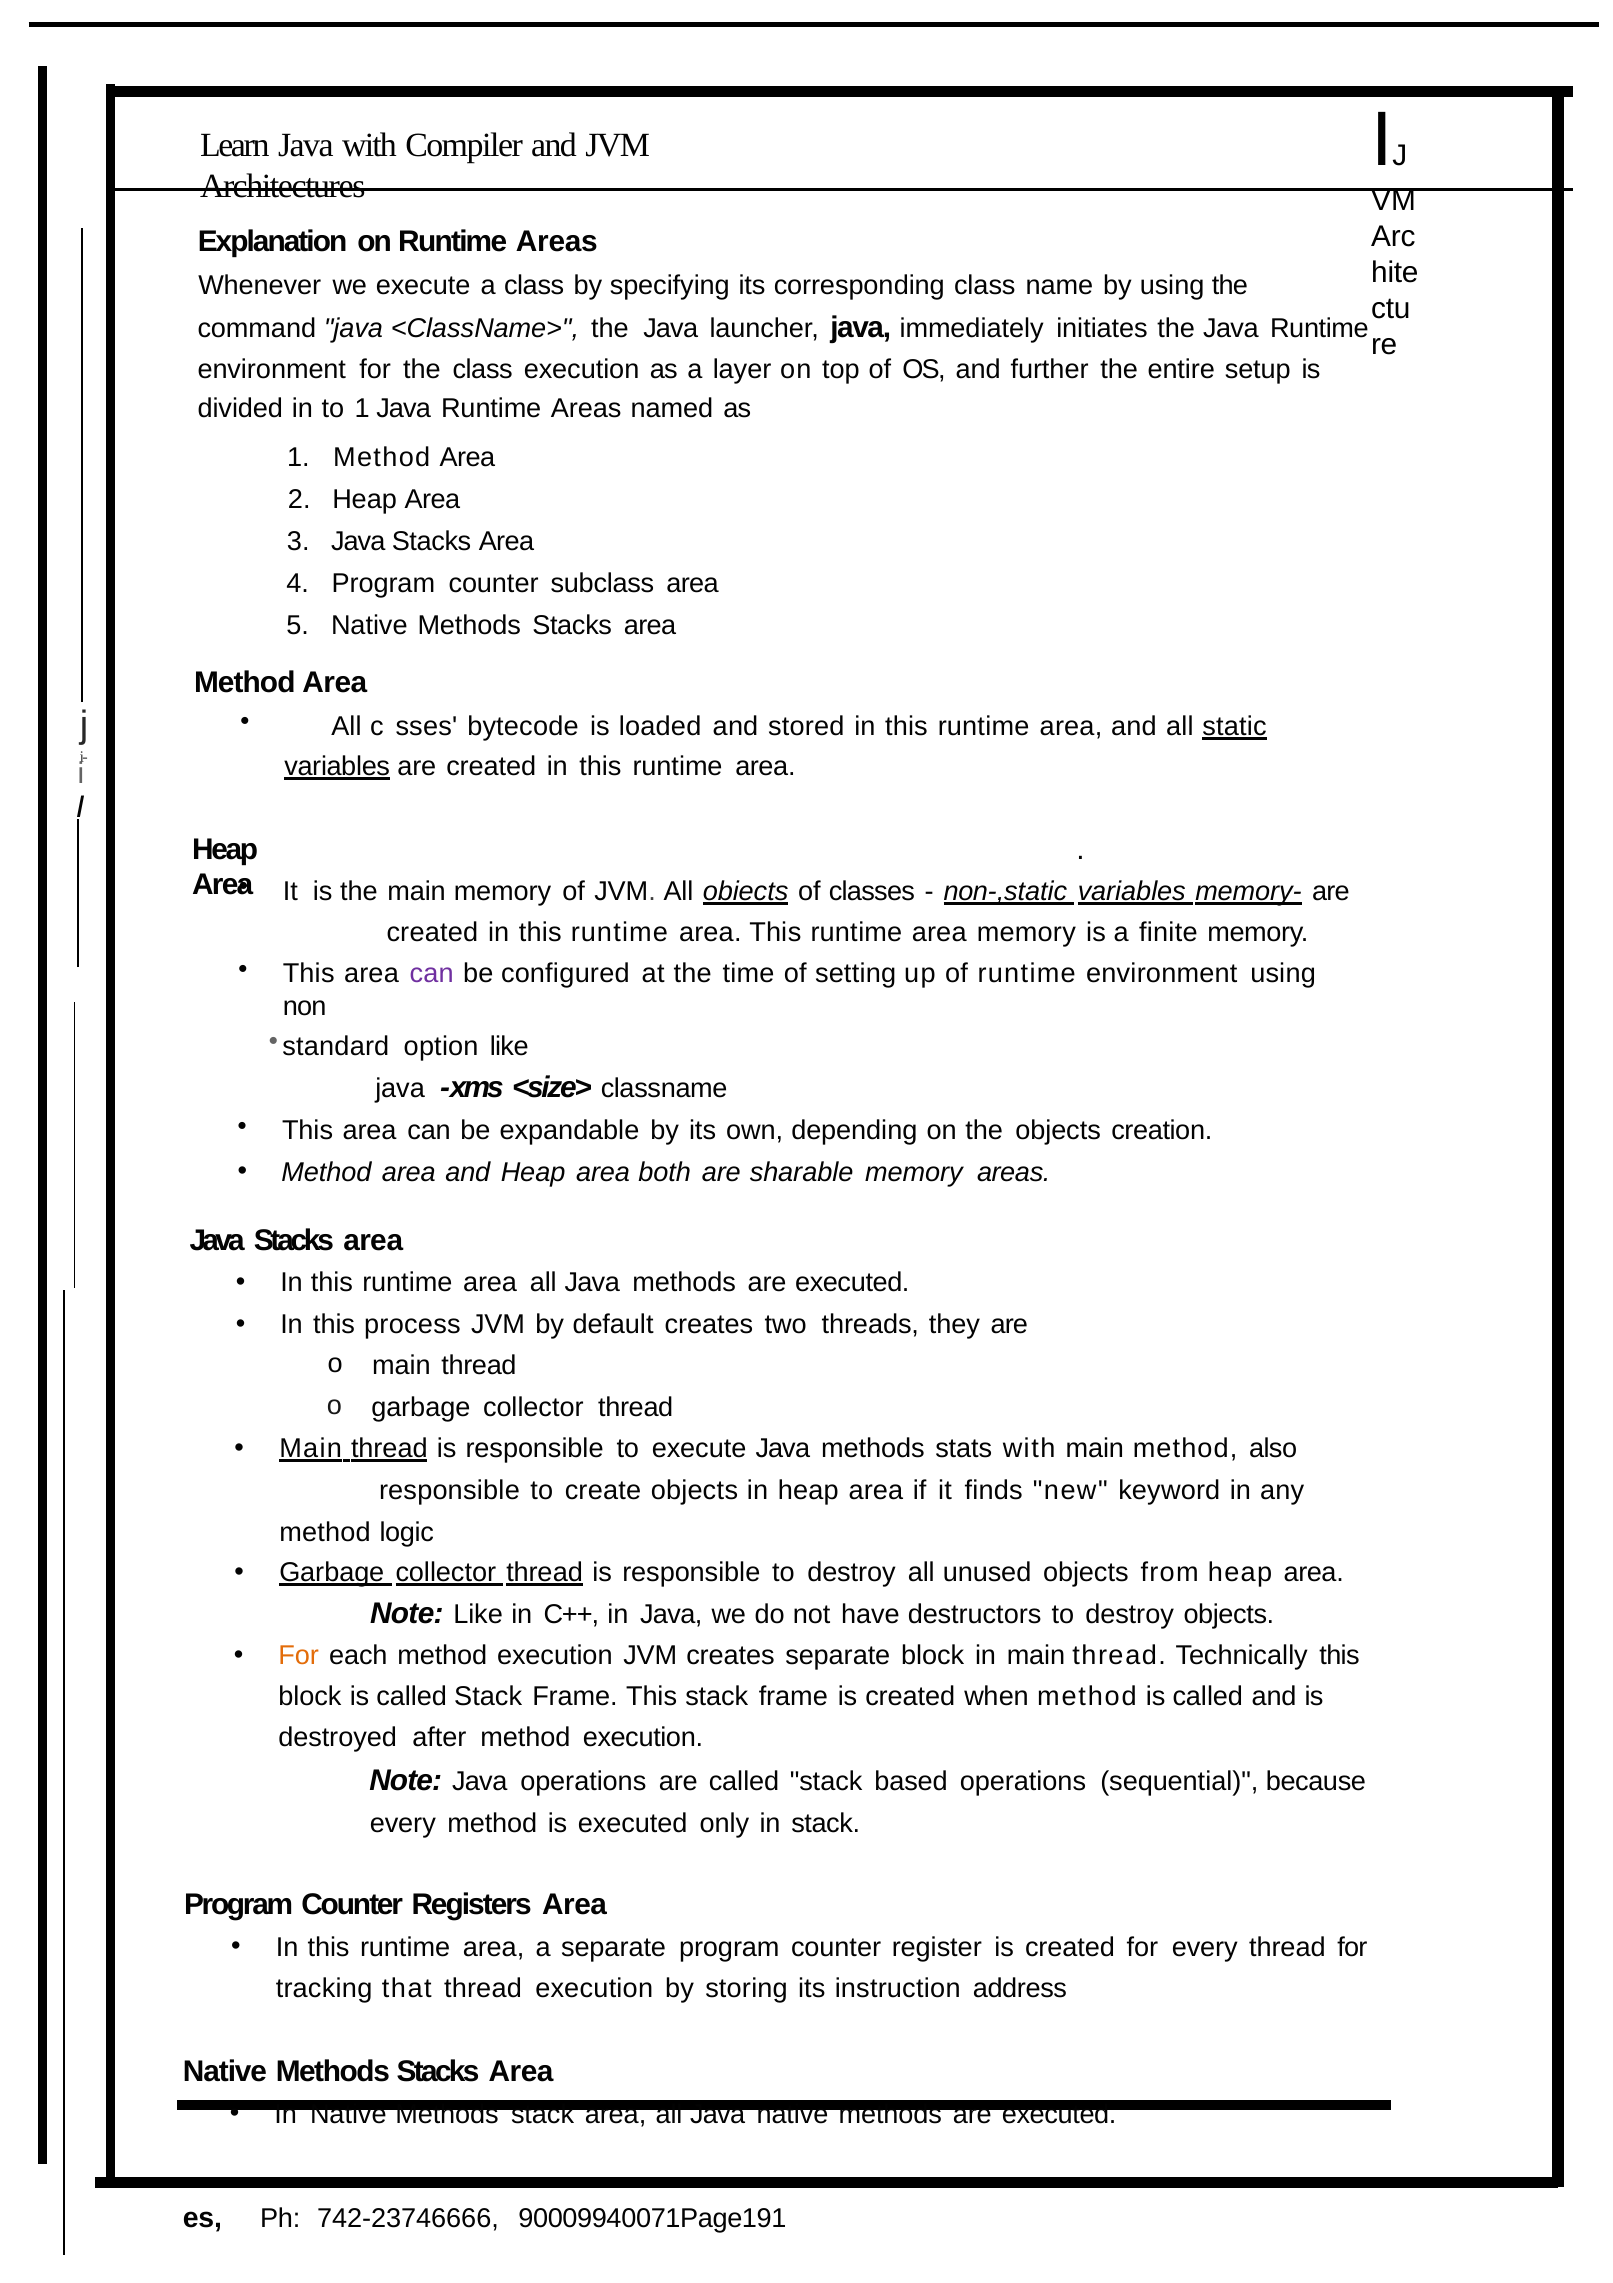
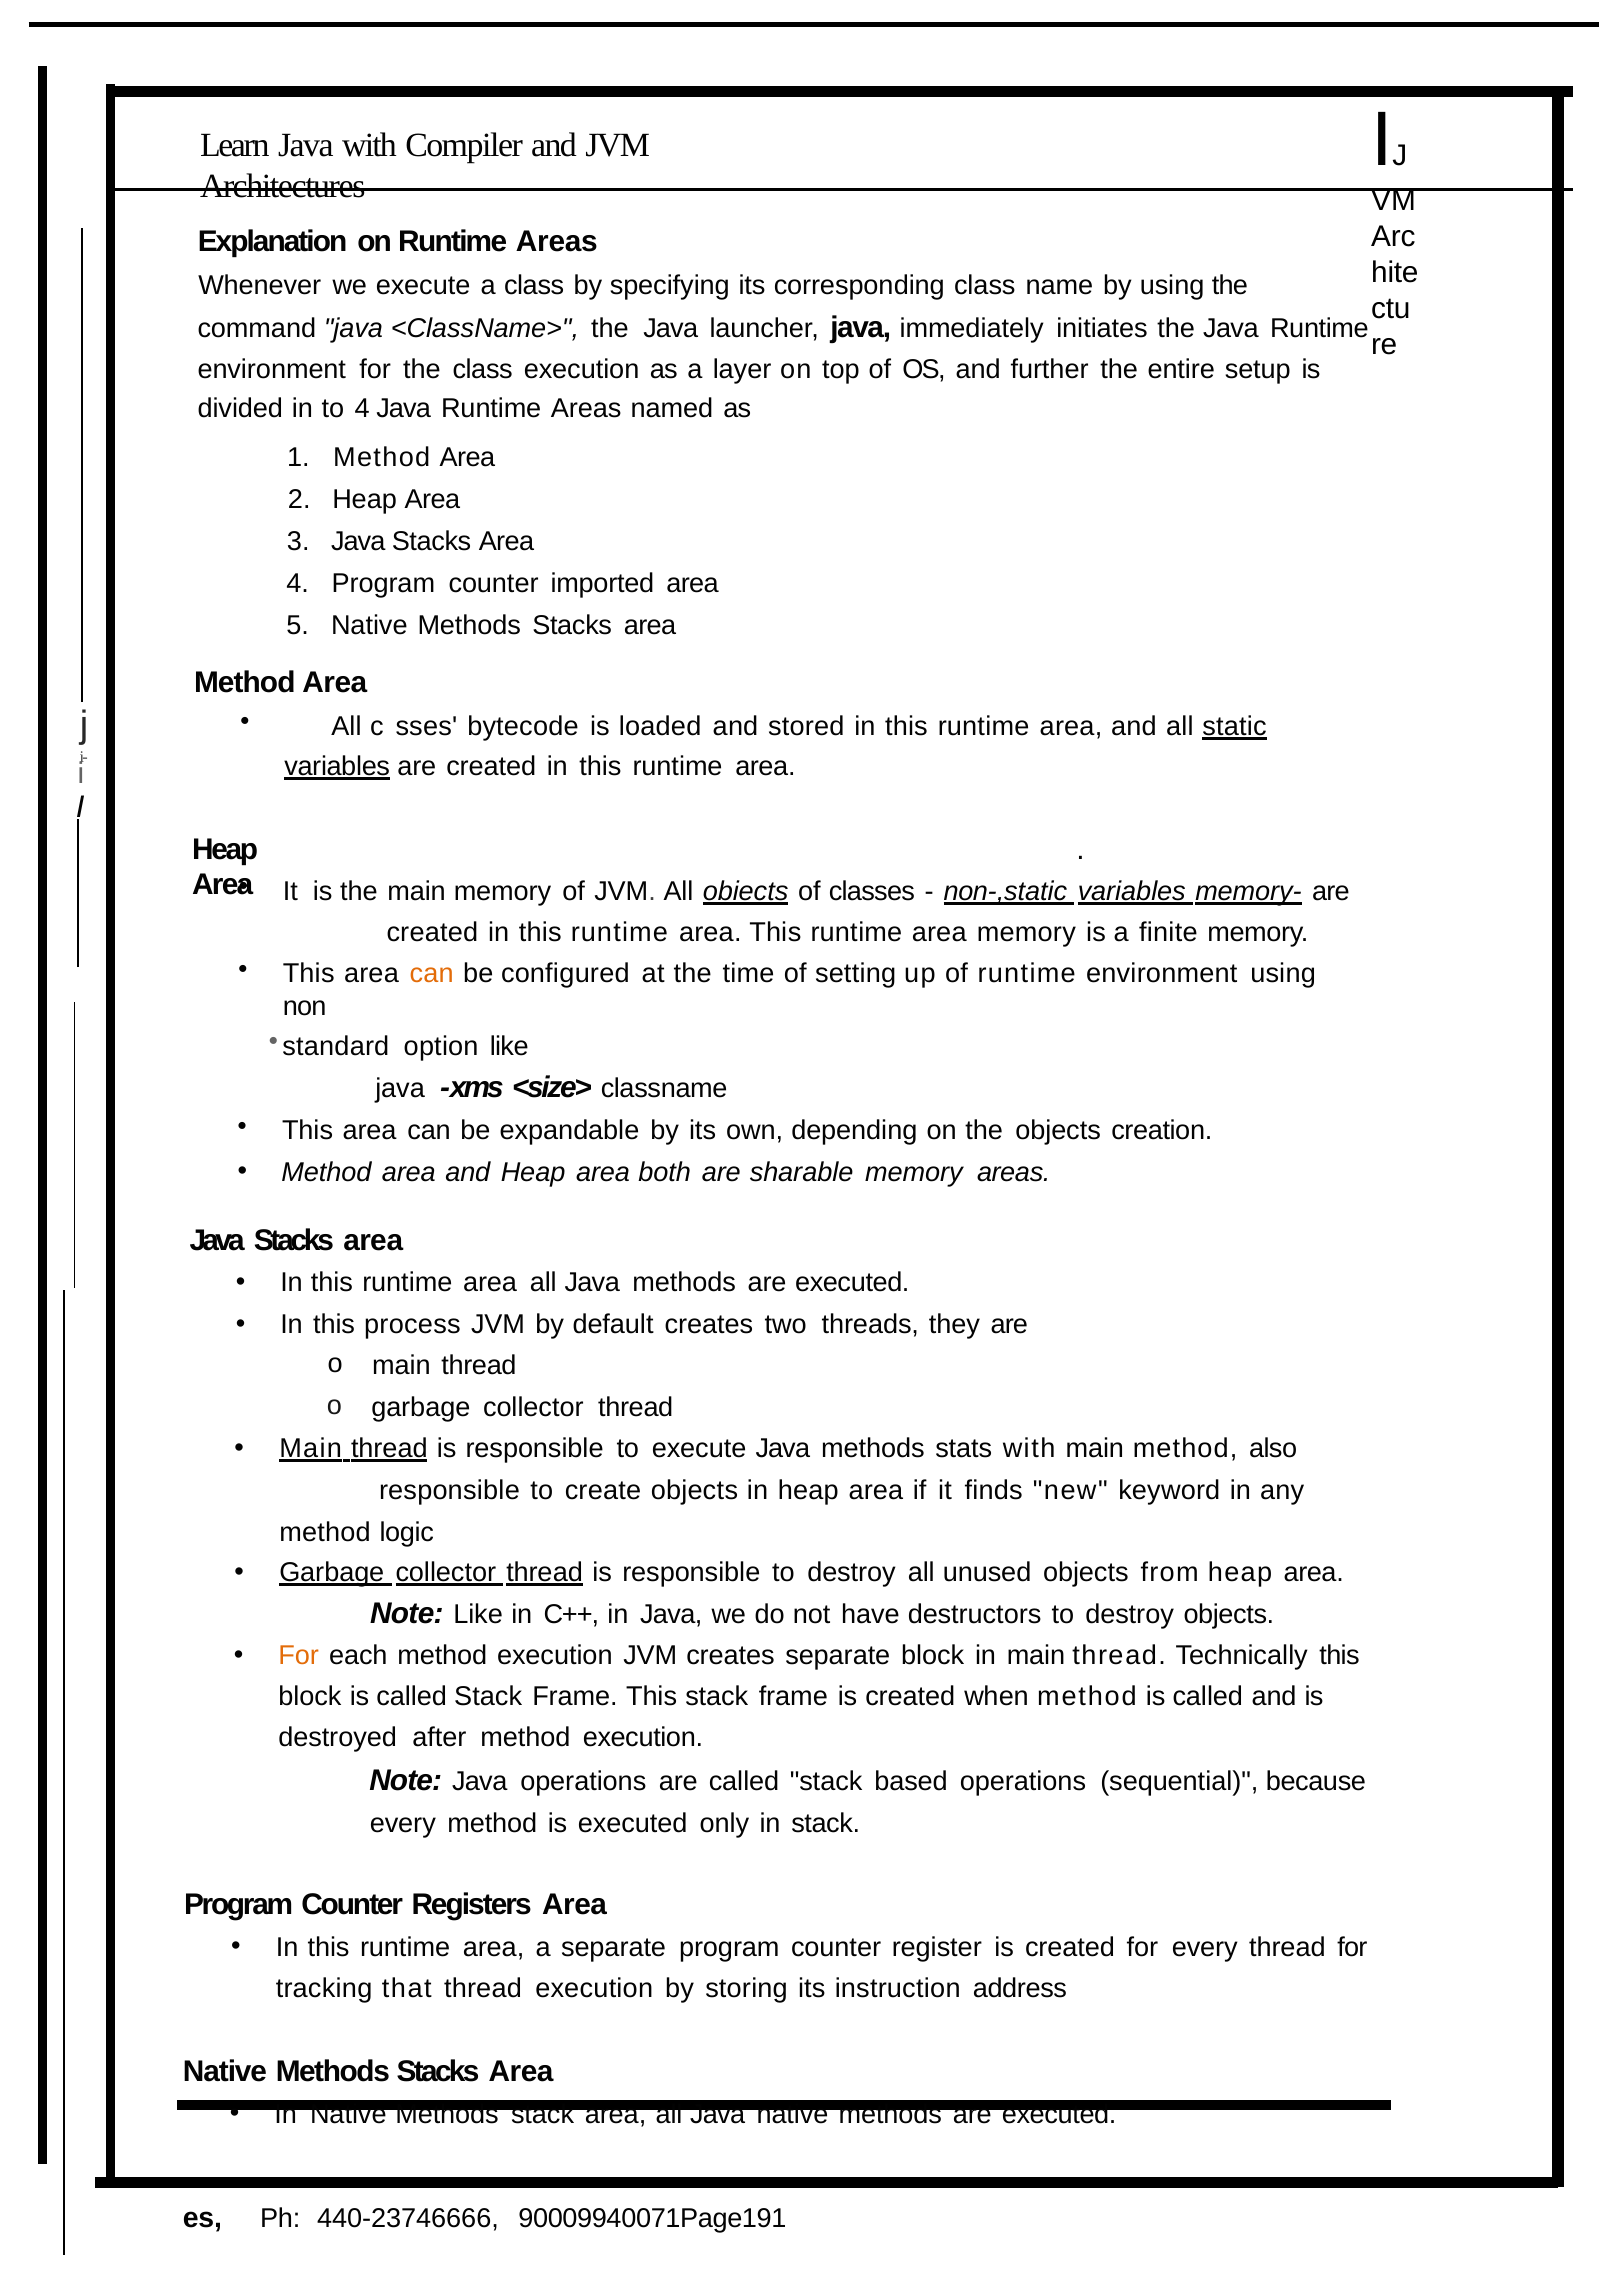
to 1: 1 -> 4
subclass: subclass -> imported
can at (432, 974) colour: purple -> orange
742-23746666: 742-23746666 -> 440-23746666
